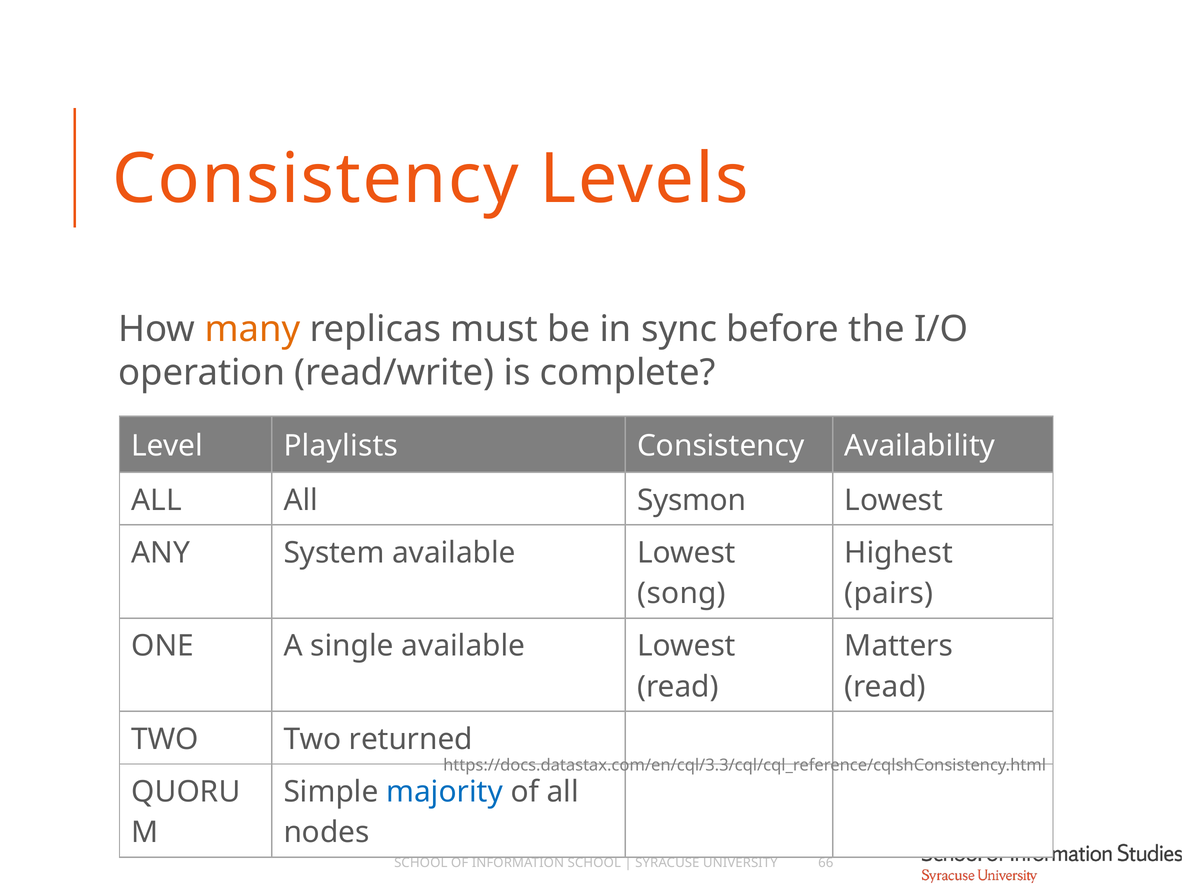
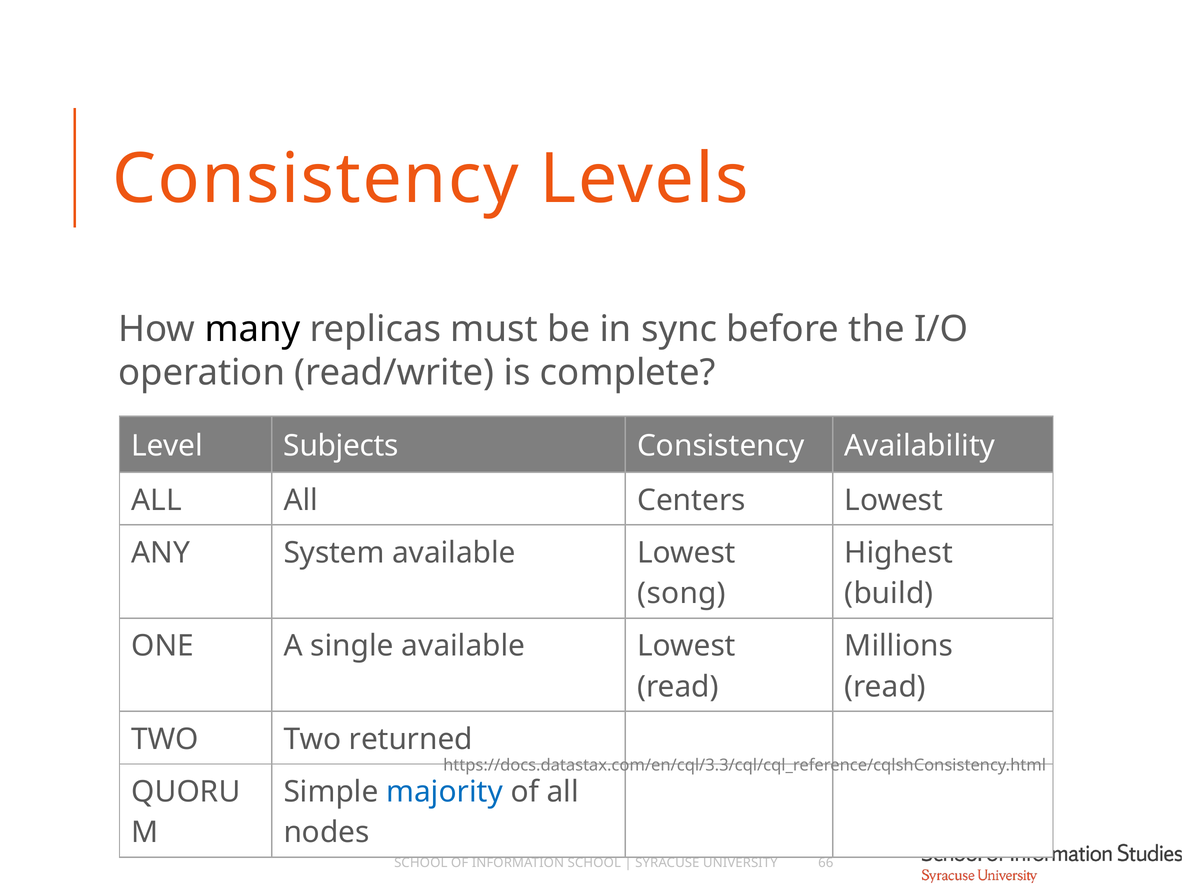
many colour: orange -> black
Playlists: Playlists -> Subjects
Sysmon: Sysmon -> Centers
pairs: pairs -> build
Matters: Matters -> Millions
